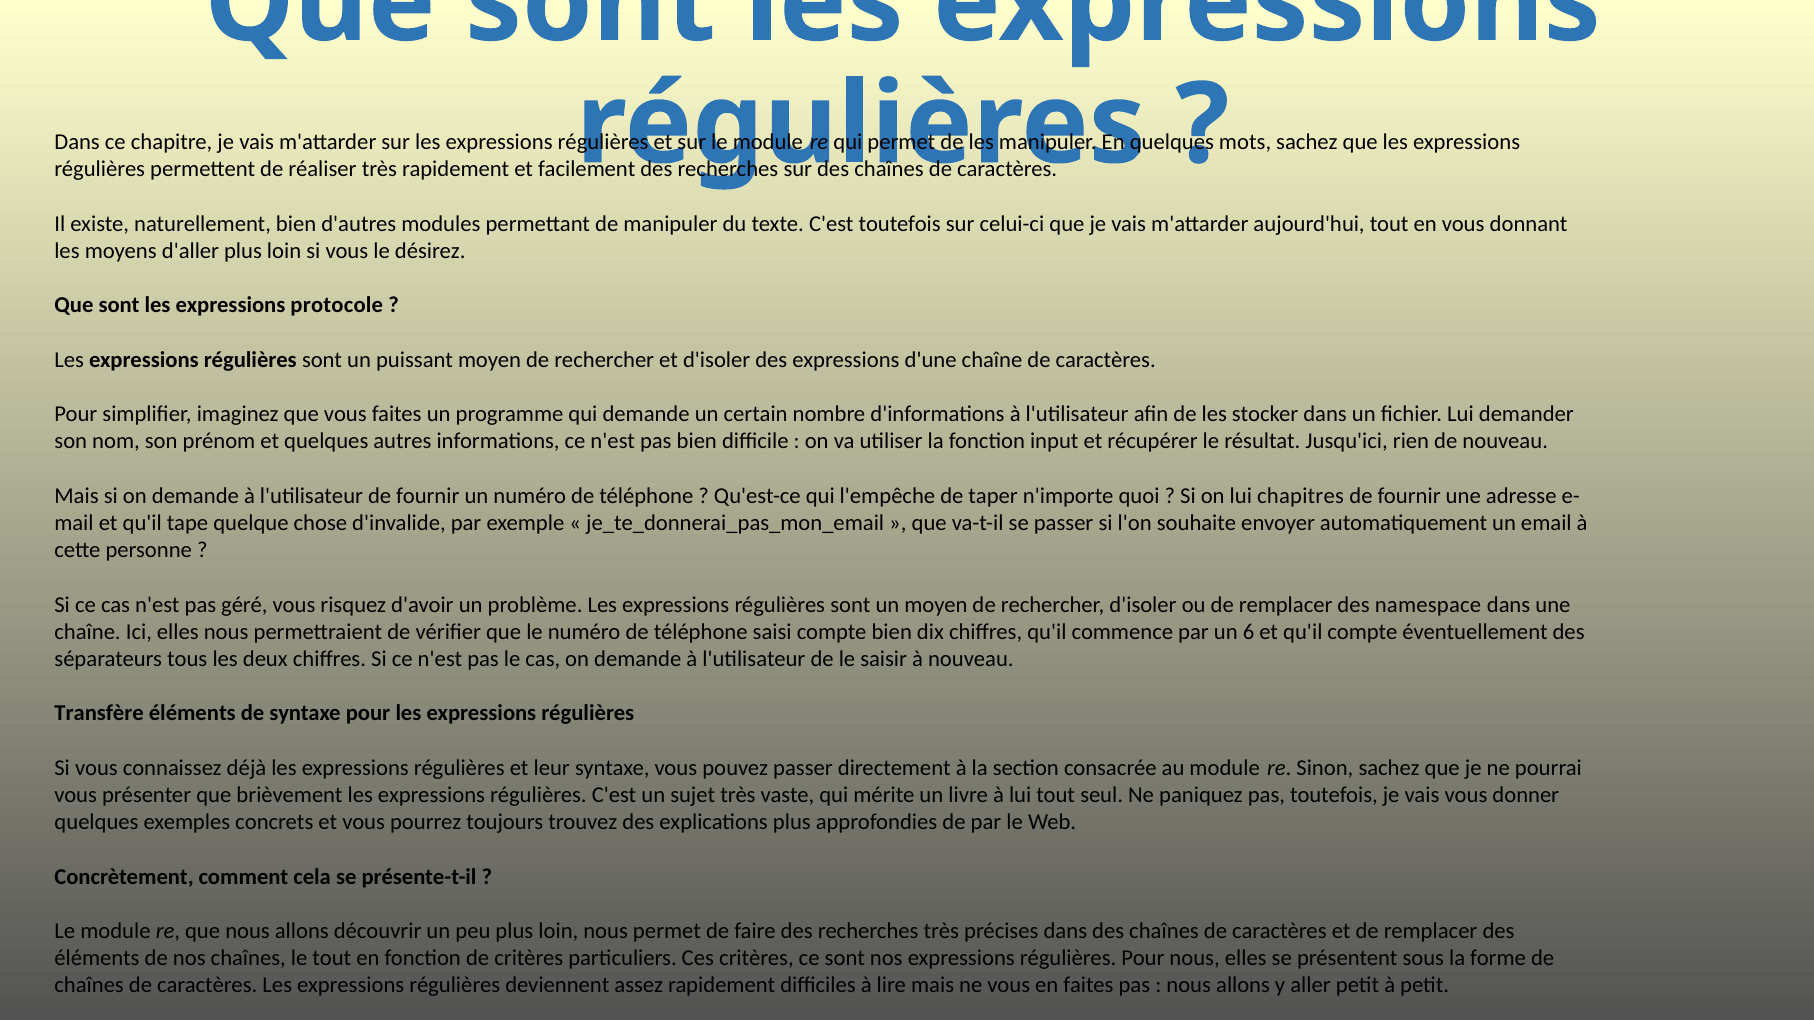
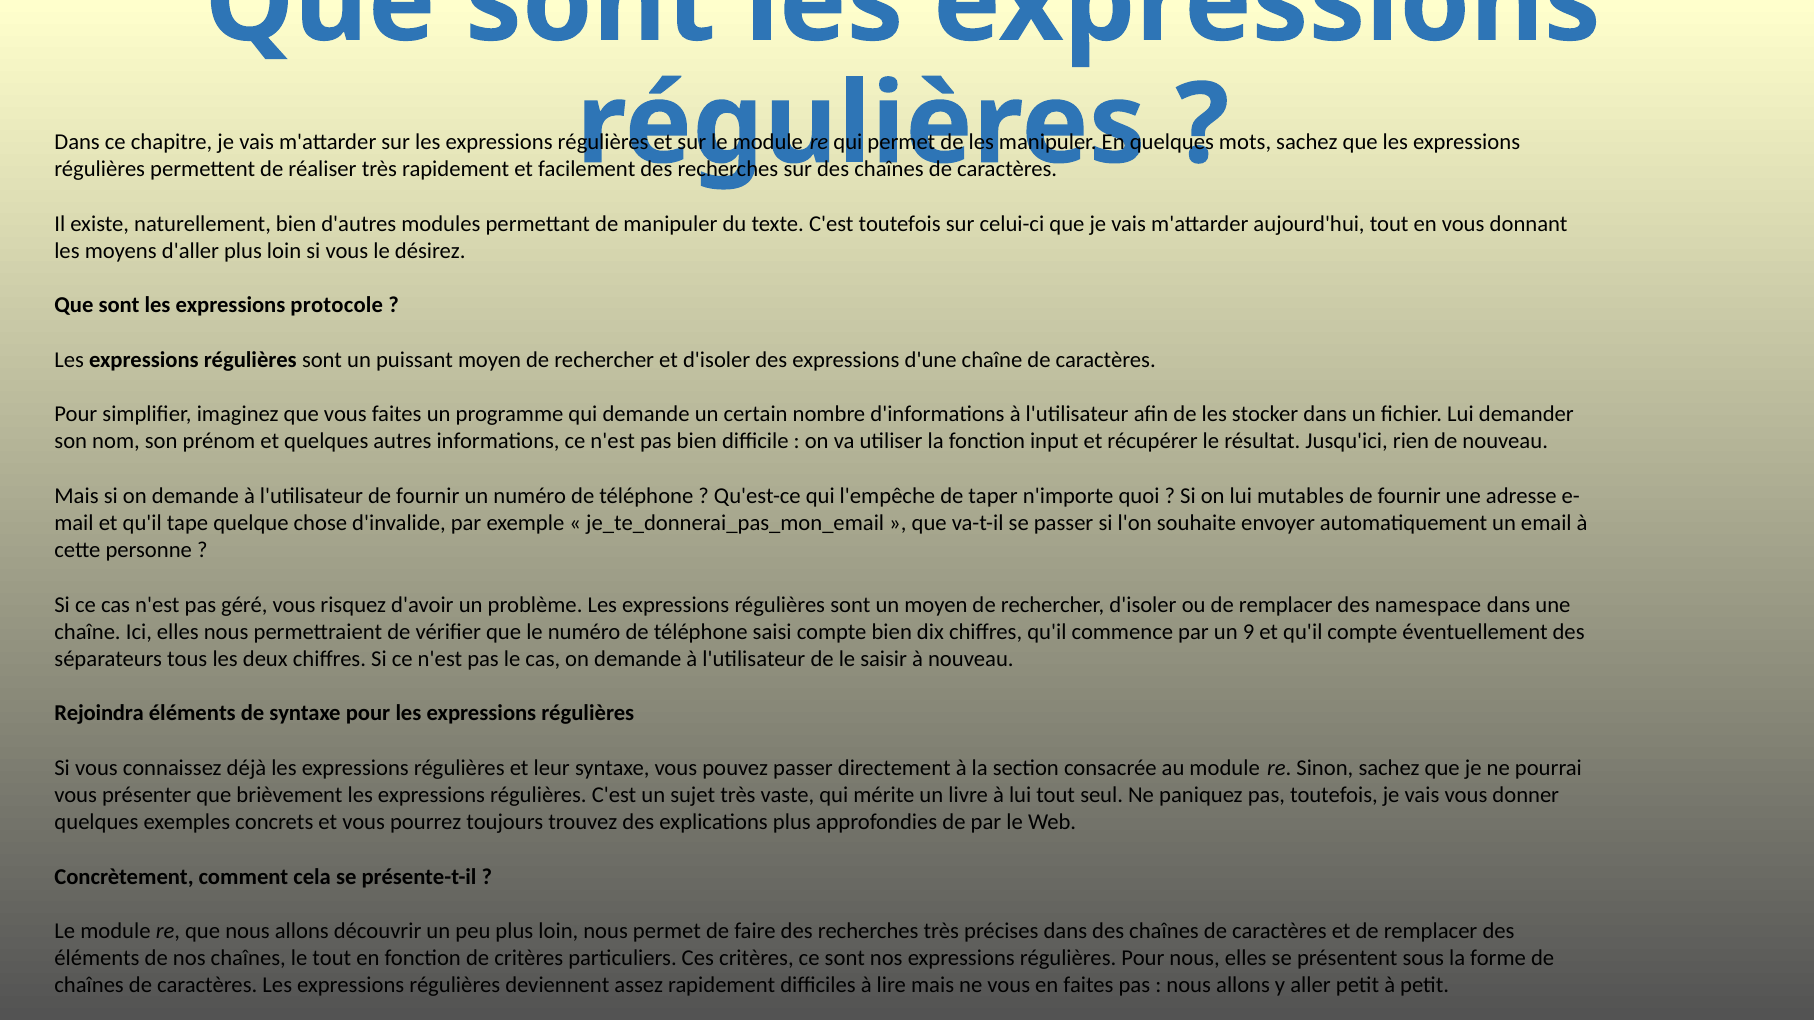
chapitres: chapitres -> mutables
6: 6 -> 9
Transfère: Transfère -> Rejoindra
